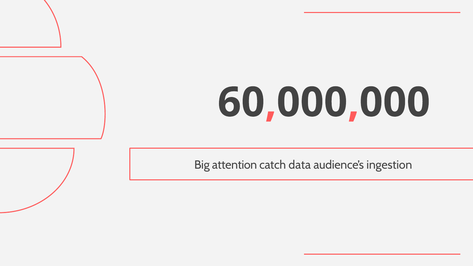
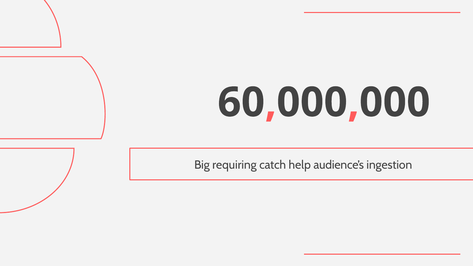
attention: attention -> requiring
data: data -> help
